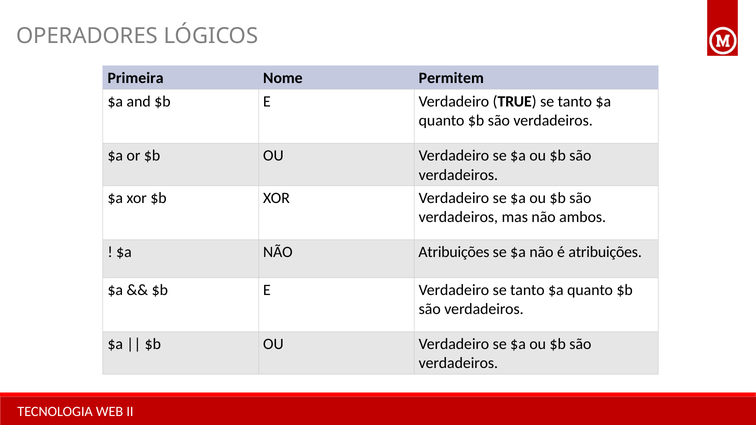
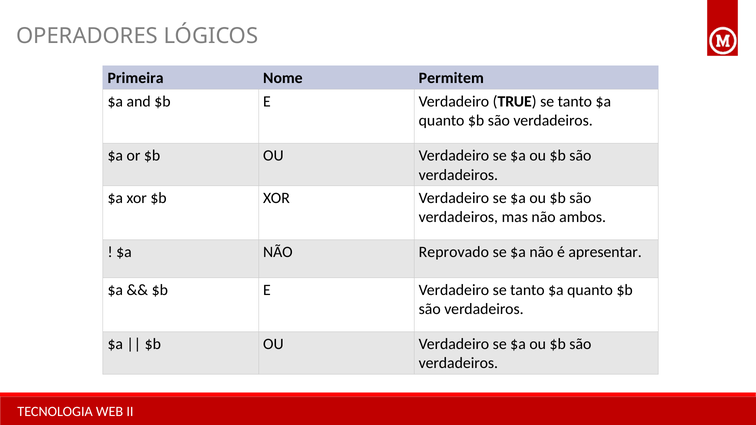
NÃO Atribuições: Atribuições -> Reprovado
é atribuições: atribuições -> apresentar
